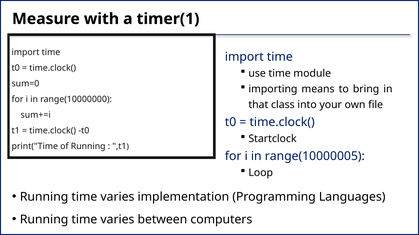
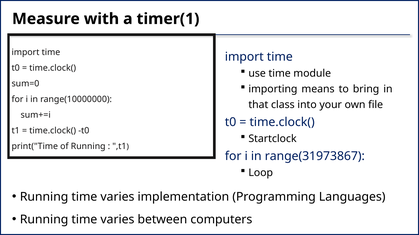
range(10000005: range(10000005 -> range(31973867
